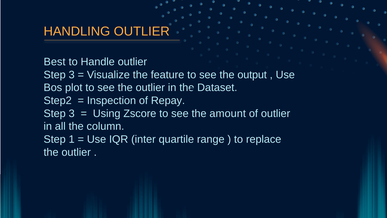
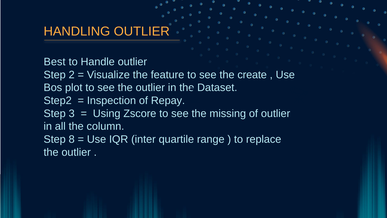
3 at (72, 75): 3 -> 2
output: output -> create
amount: amount -> missing
1: 1 -> 8
